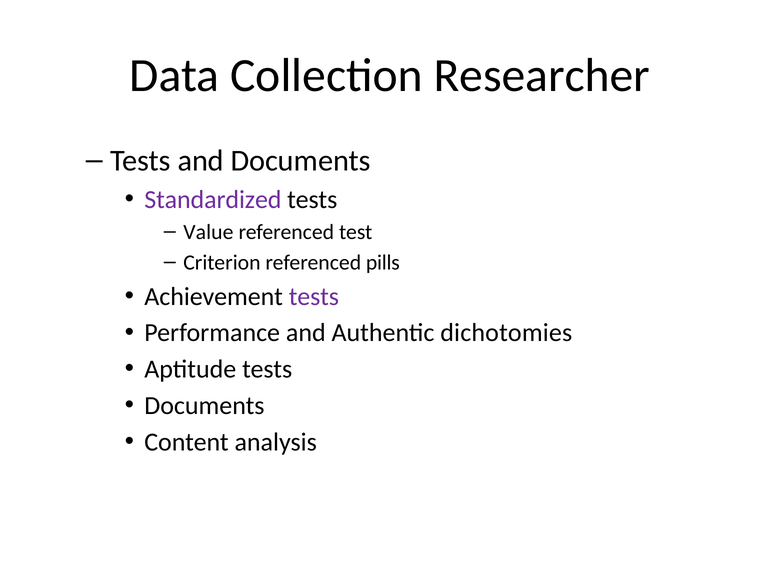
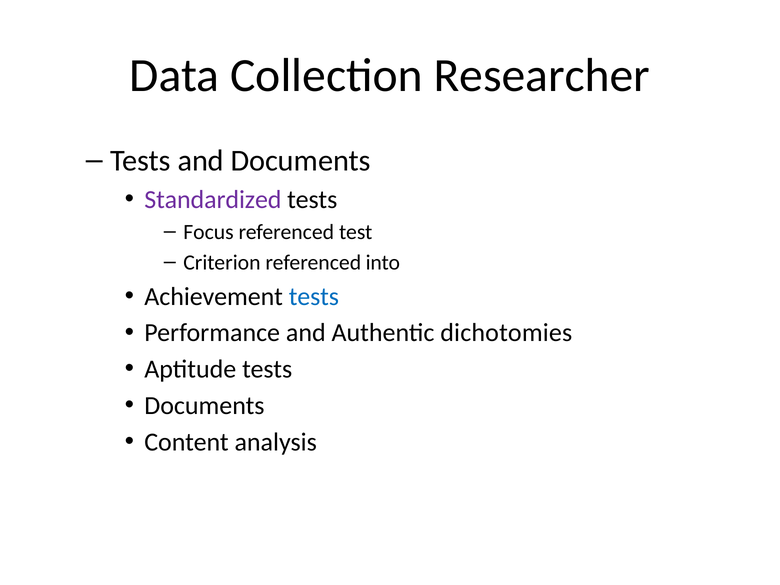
Value: Value -> Focus
pills: pills -> into
tests at (314, 297) colour: purple -> blue
